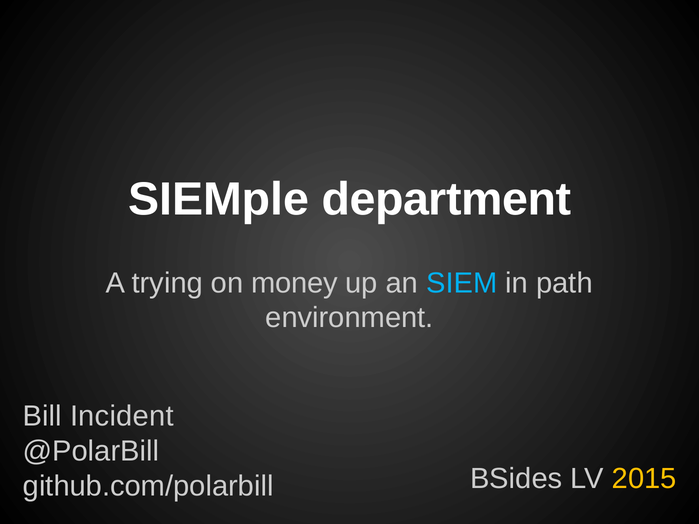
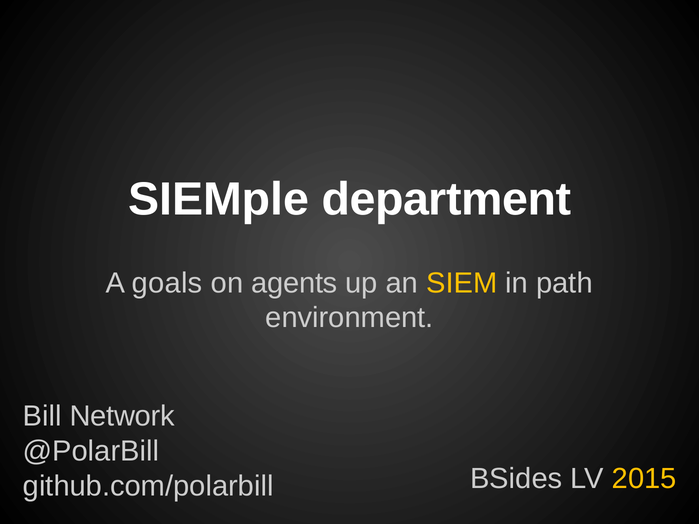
trying: trying -> goals
money: money -> agents
SIEM colour: light blue -> yellow
Incident: Incident -> Network
